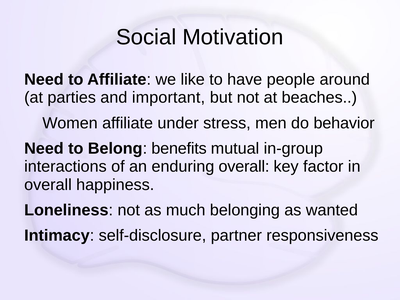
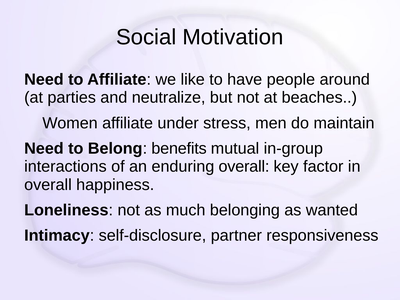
important: important -> neutralize
behavior: behavior -> maintain
